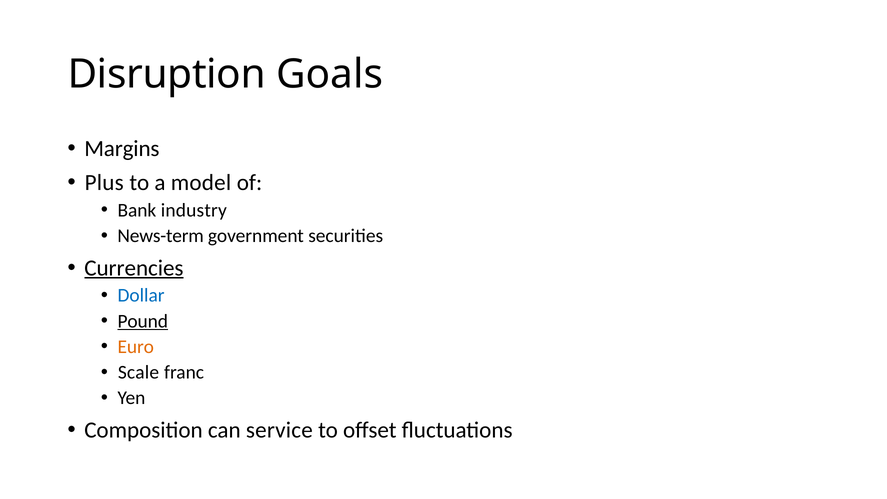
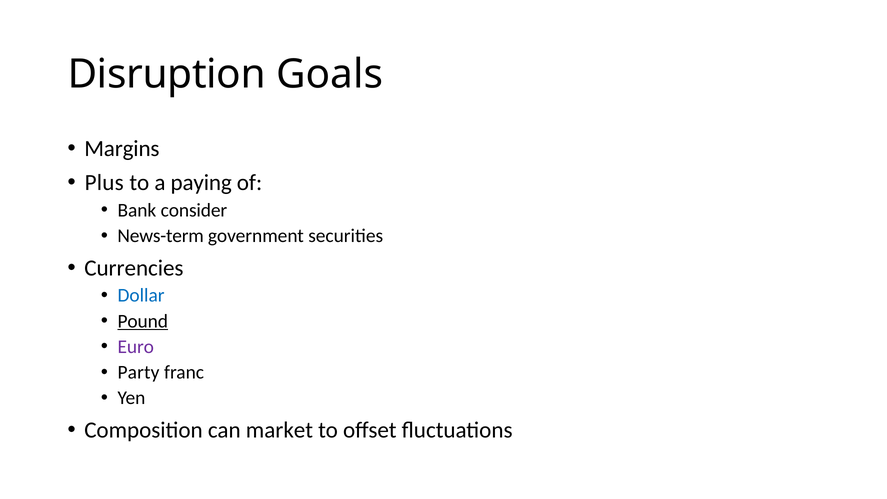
model: model -> paying
industry: industry -> consider
Currencies underline: present -> none
Euro colour: orange -> purple
Scale: Scale -> Party
service: service -> market
